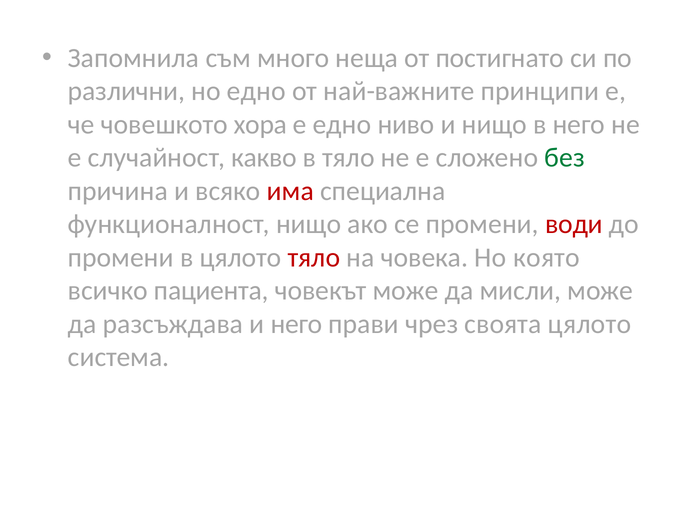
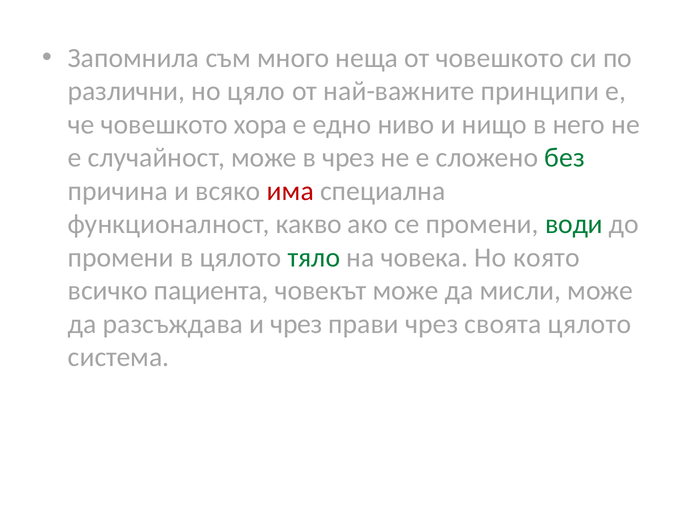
от постигнато: постигнато -> човешкото
но едно: едно -> цяло
случайност какво: какво -> може
в тяло: тяло -> чрез
функционалност нищо: нищо -> какво
води colour: red -> green
тяло at (314, 257) colour: red -> green
и него: него -> чрез
